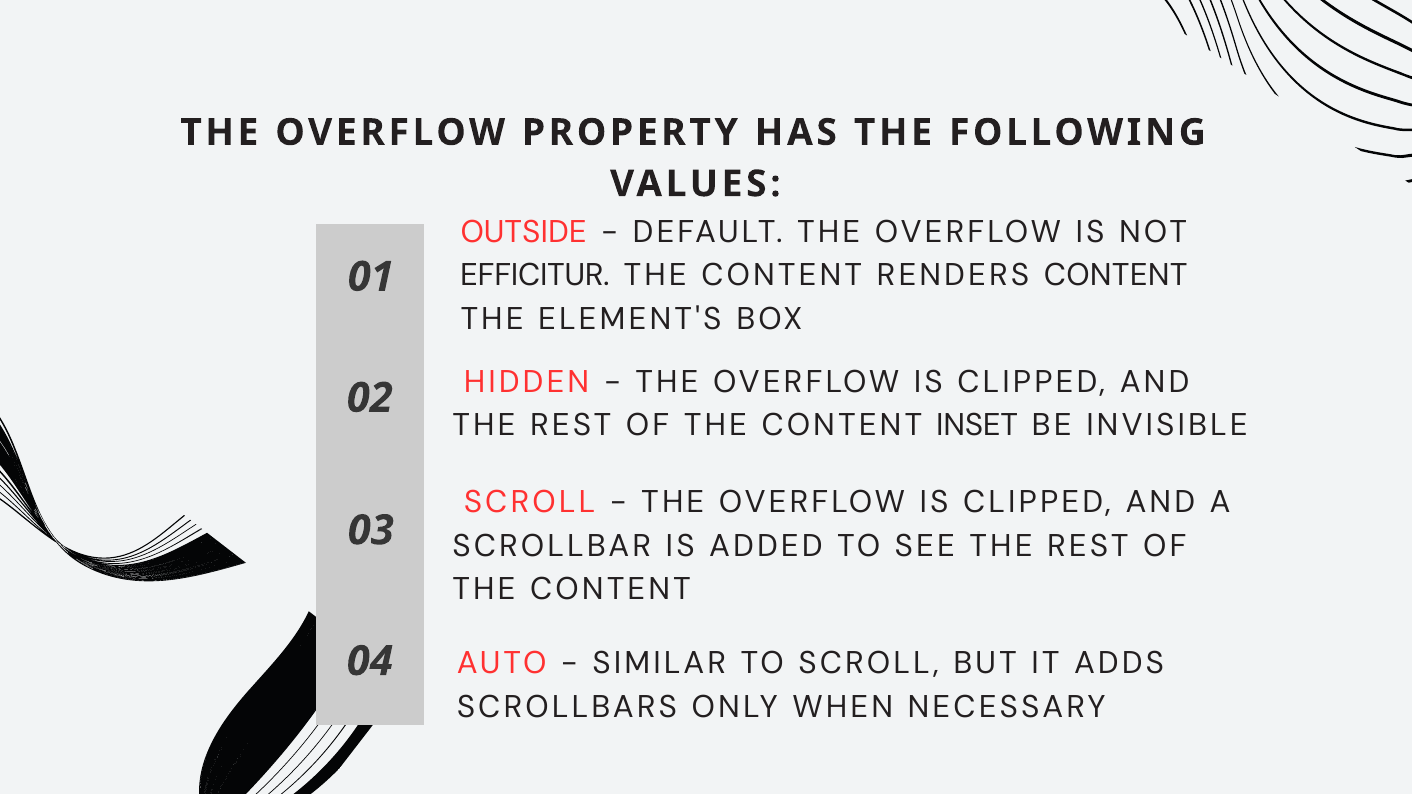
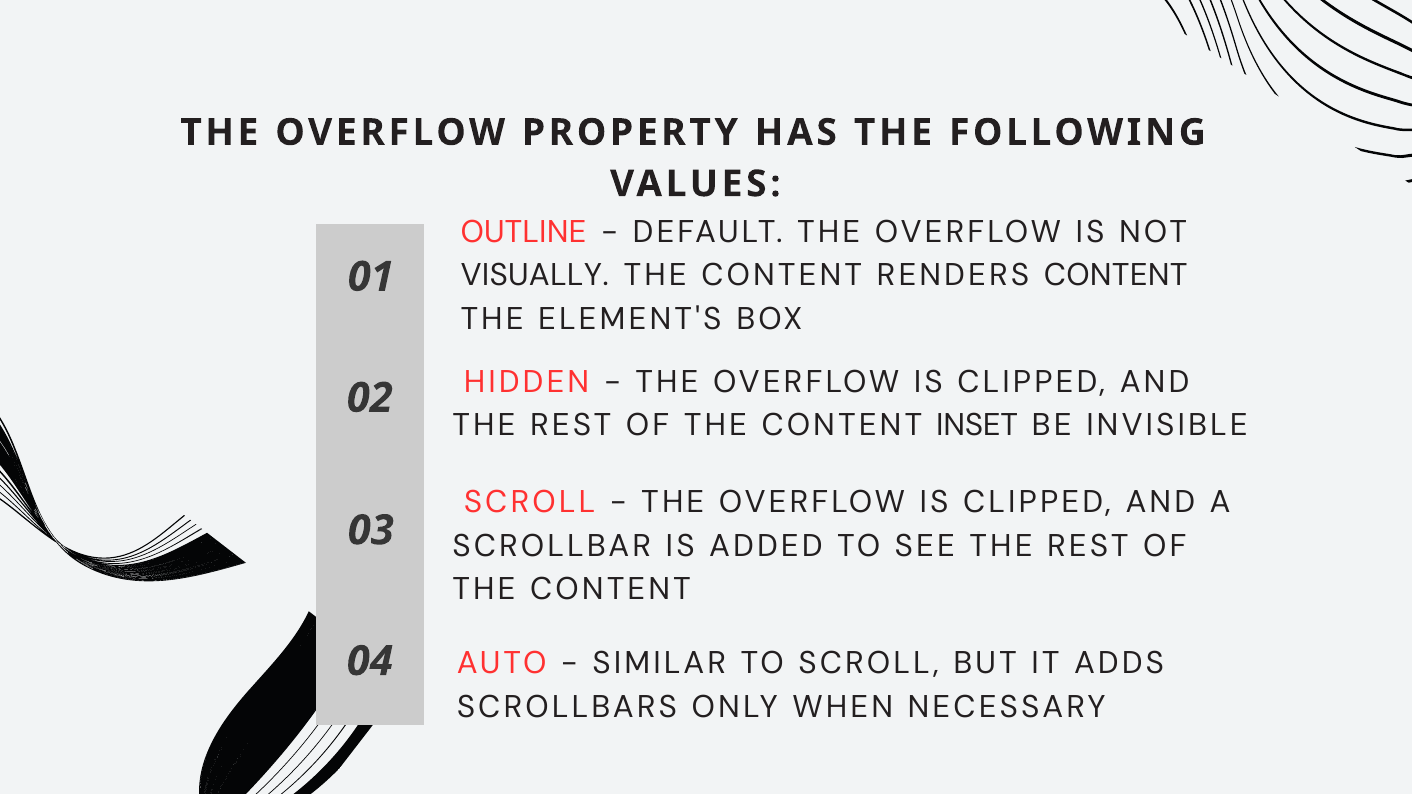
OUTSIDE: OUTSIDE -> OUTLINE
EFFICITUR: EFFICITUR -> VISUALLY
